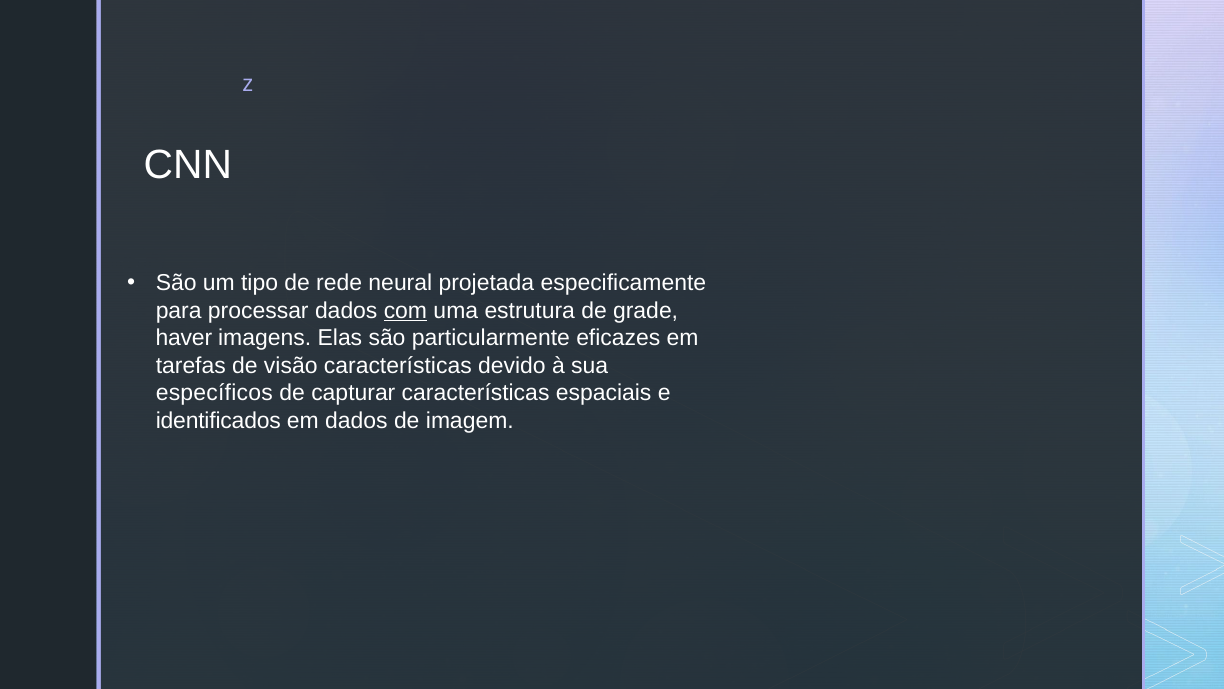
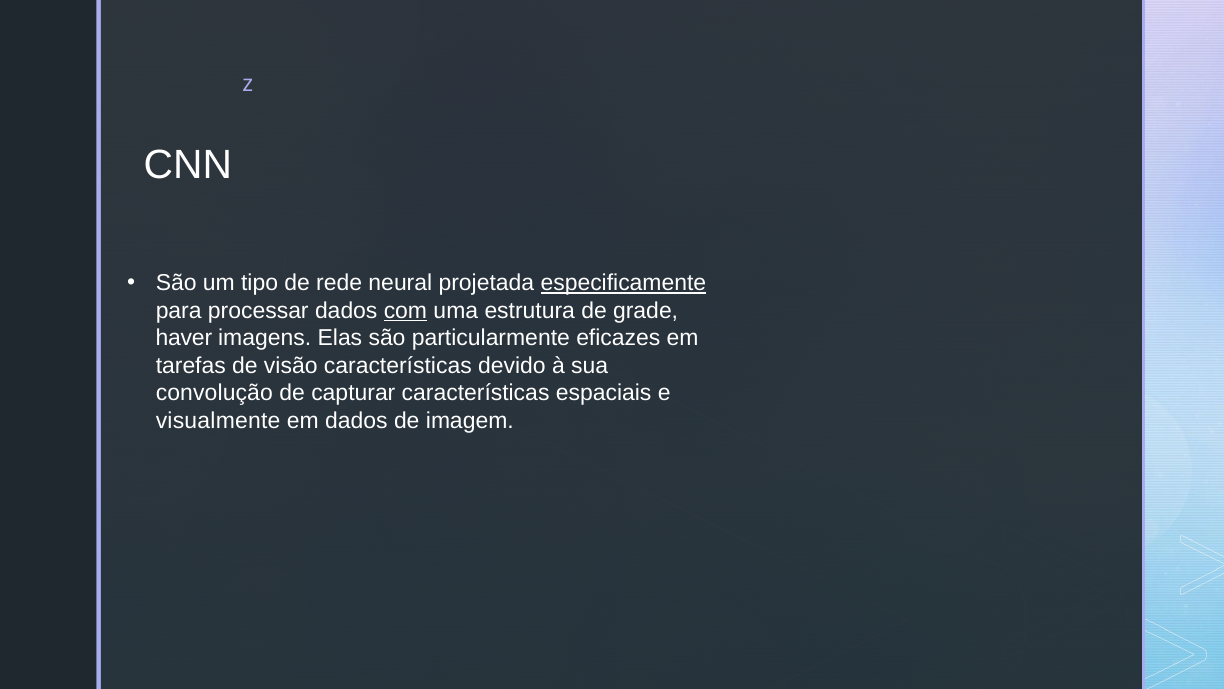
especificamente underline: none -> present
específicos: específicos -> convolução
identificados: identificados -> visualmente
